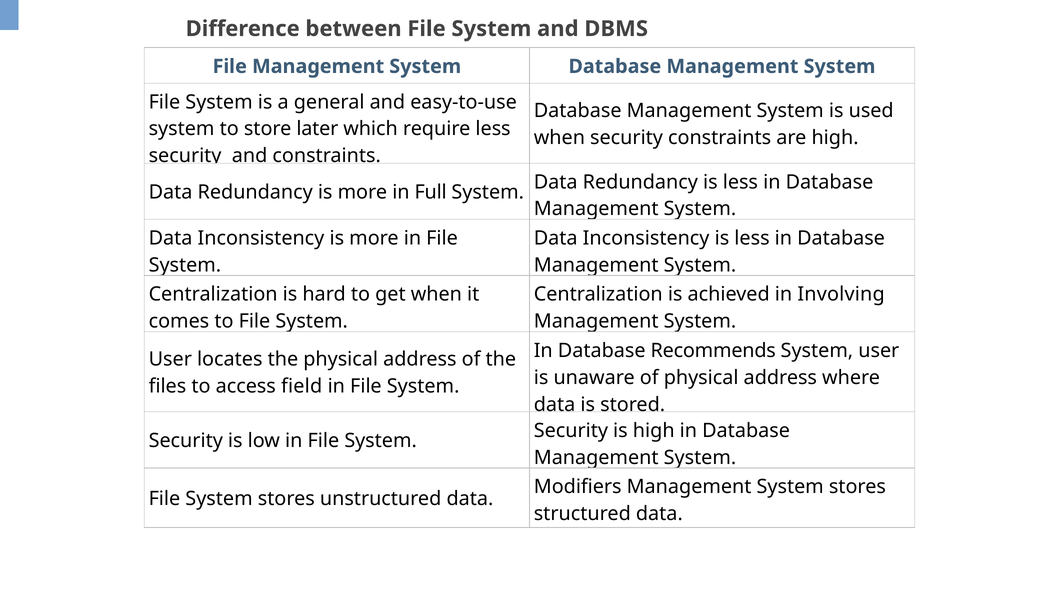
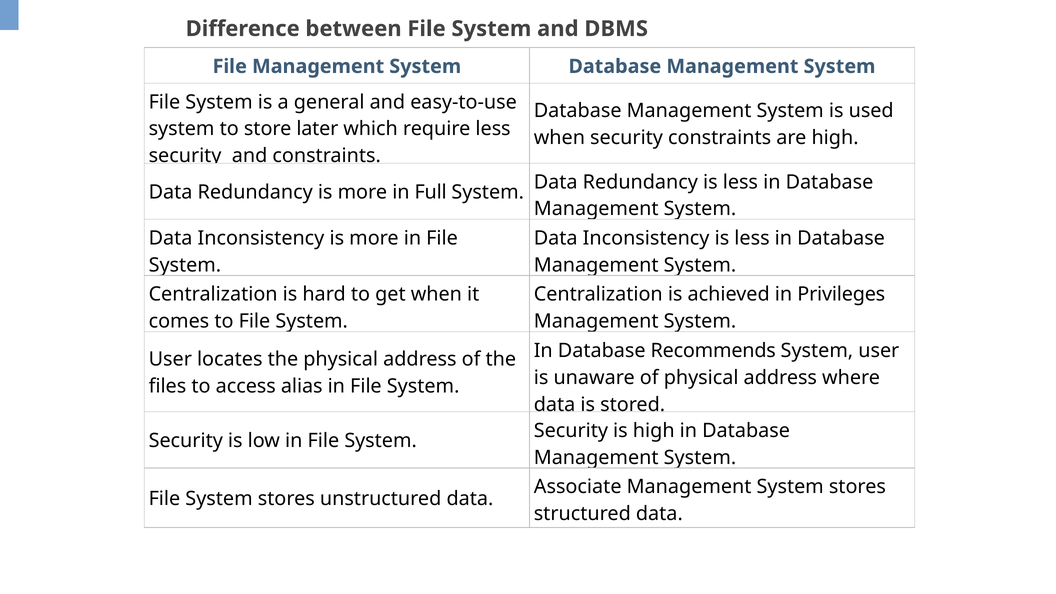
Involving: Involving -> Privileges
field: field -> alias
Modifiers: Modifiers -> Associate
